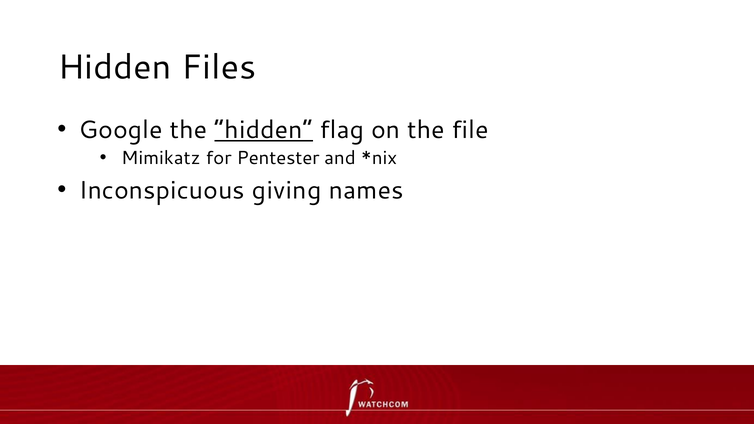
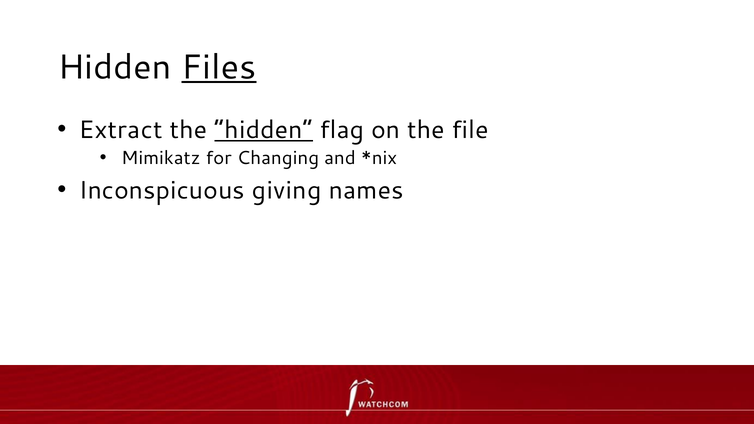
Files underline: none -> present
Google: Google -> Extract
Pentester: Pentester -> Changing
